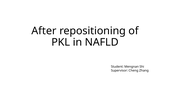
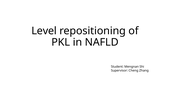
After: After -> Level
